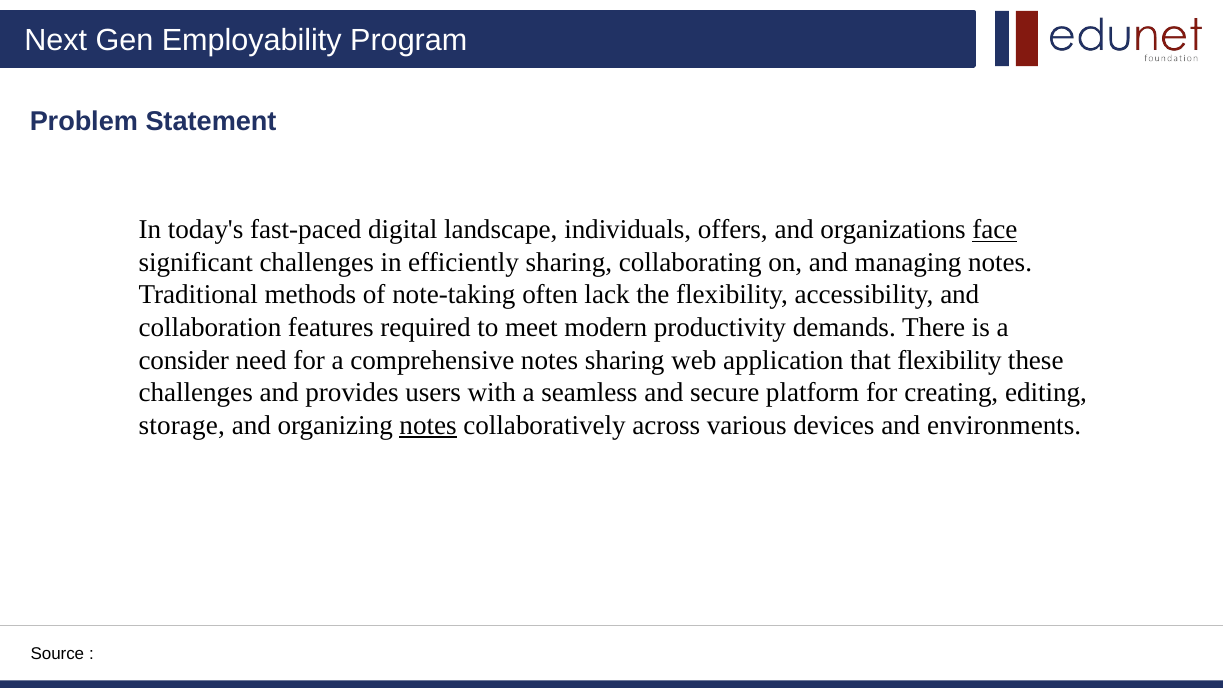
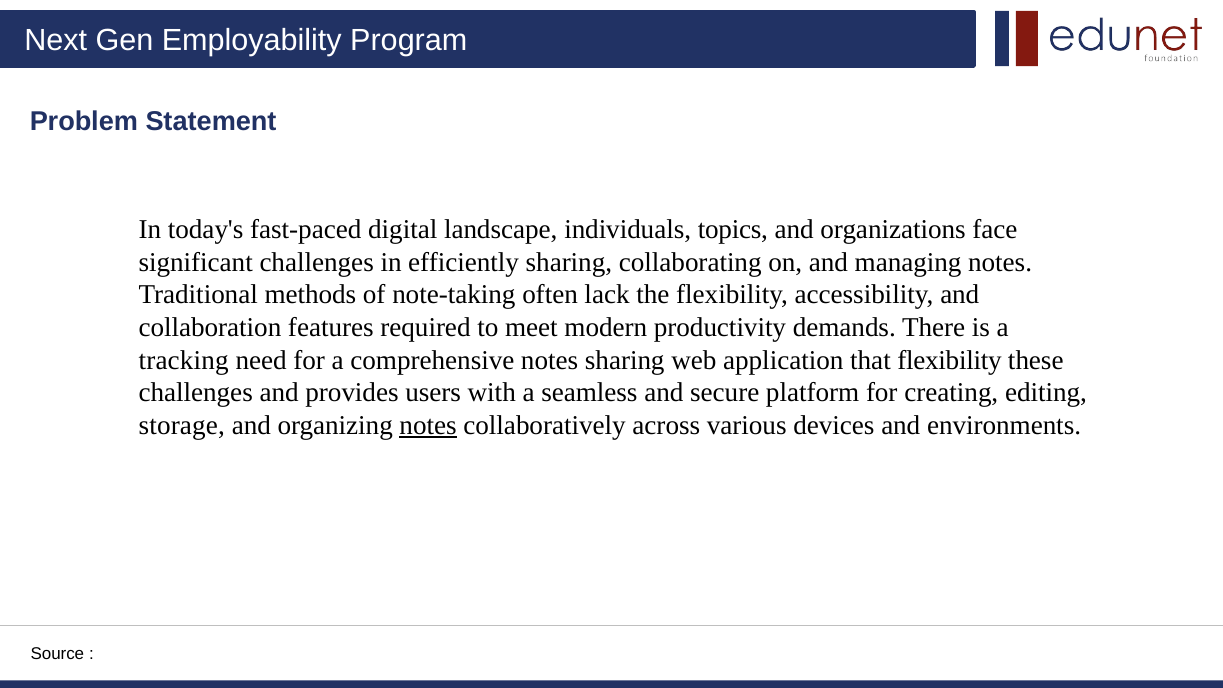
offers: offers -> topics
face underline: present -> none
consider: consider -> tracking
